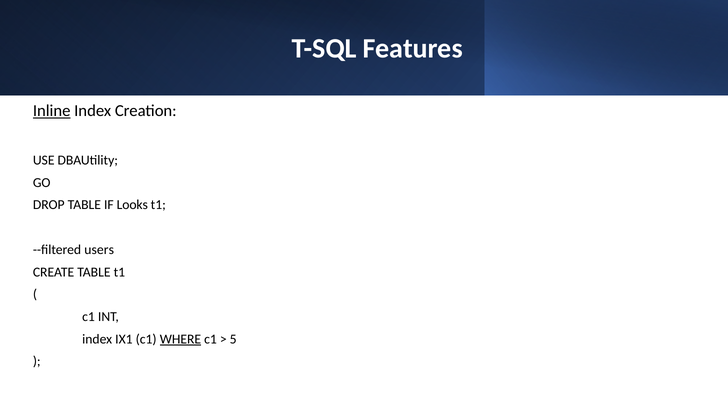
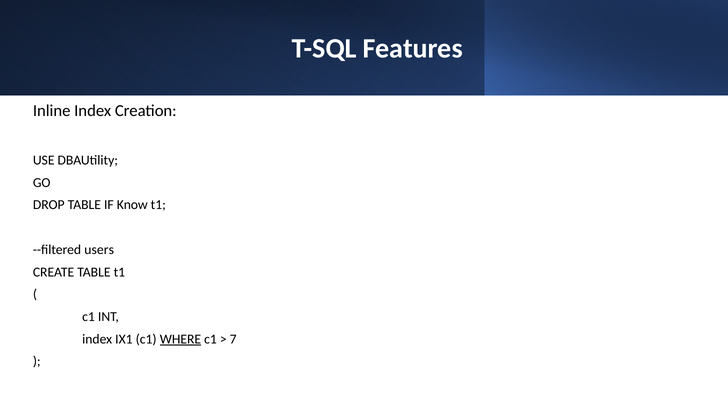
Inline underline: present -> none
Looks: Looks -> Know
5: 5 -> 7
